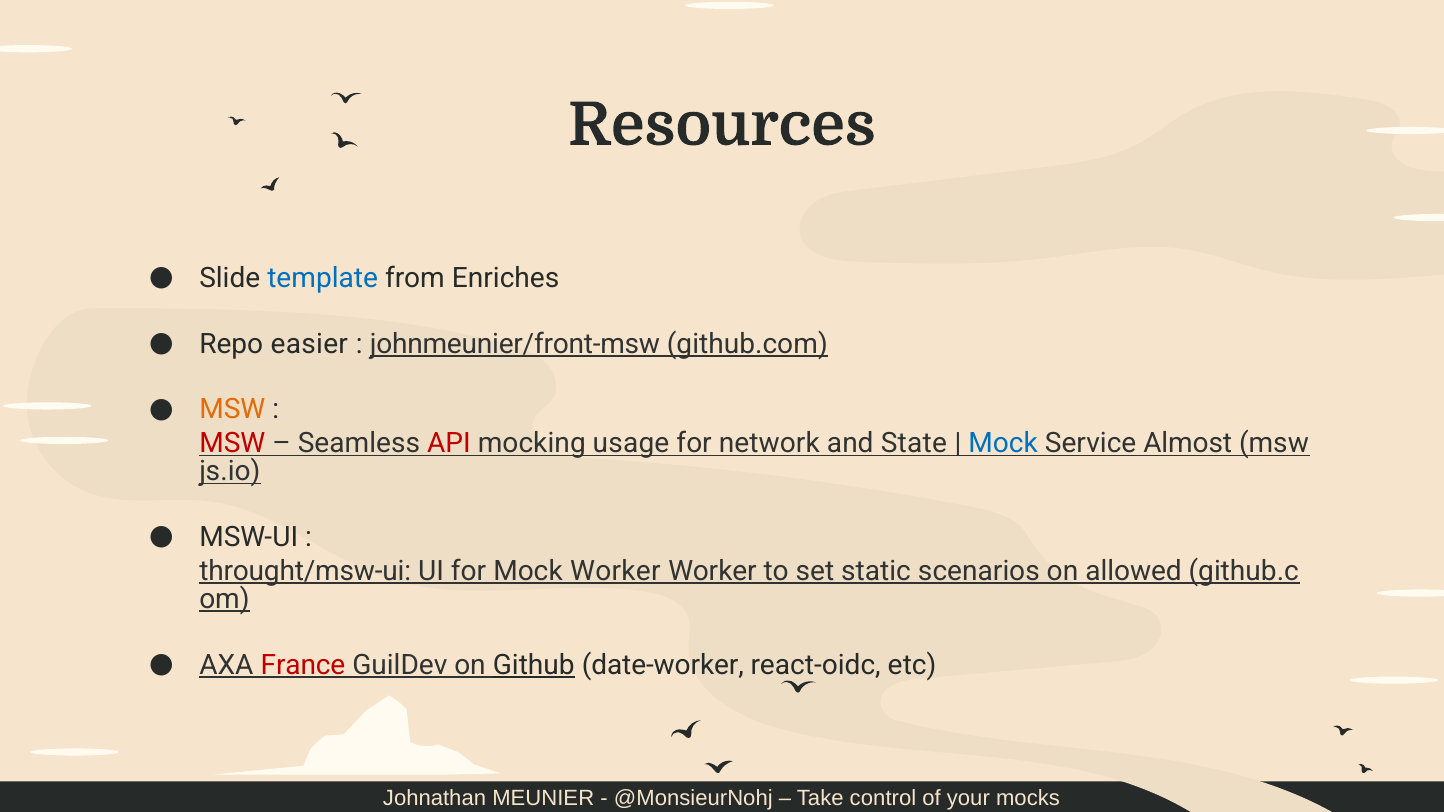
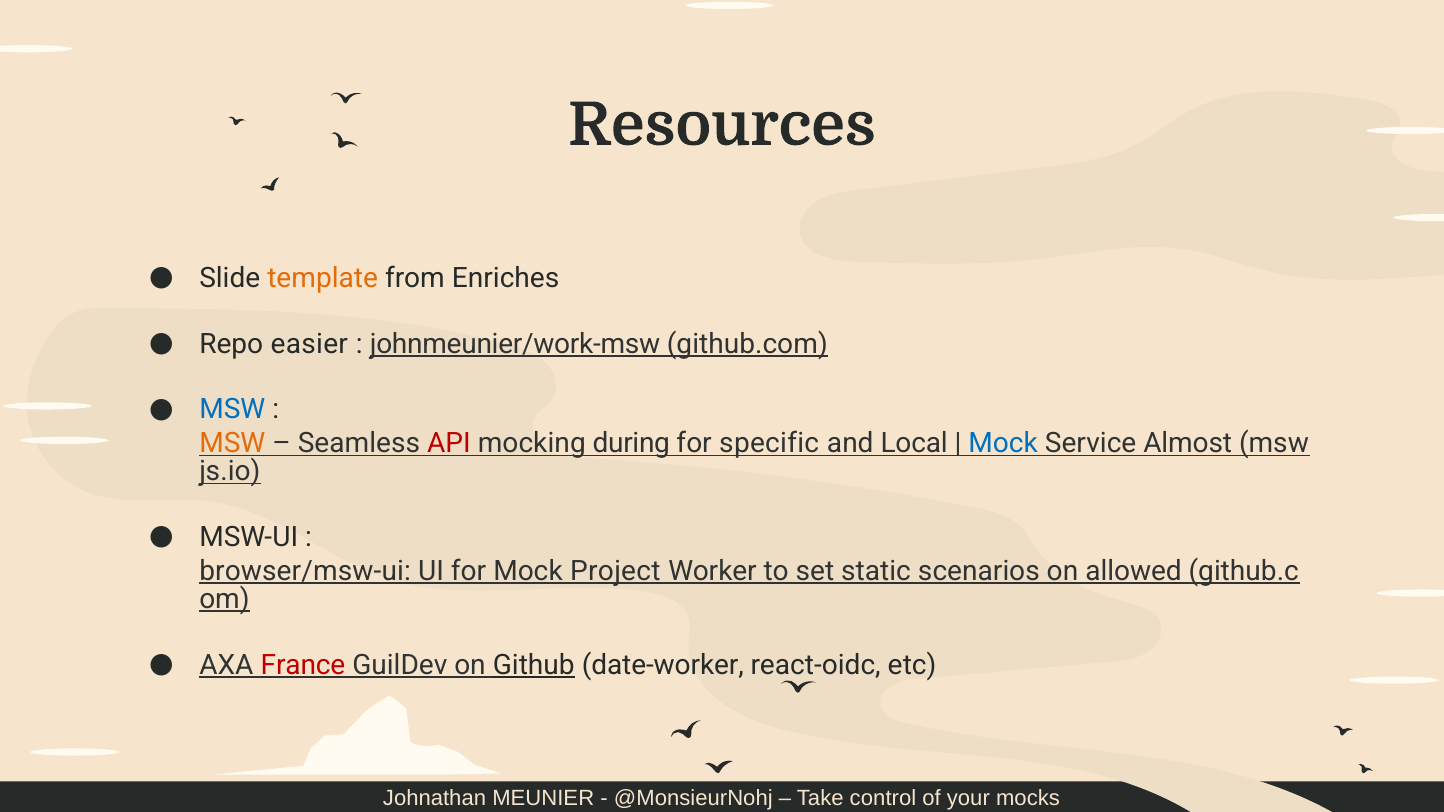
template colour: blue -> orange
johnmeunier/front-msw: johnmeunier/front-msw -> johnmeunier/work-msw
MSW at (232, 410) colour: orange -> blue
MSW at (232, 444) colour: red -> orange
usage: usage -> during
network: network -> specific
State: State -> Local
throught/msw-ui: throught/msw-ui -> browser/msw-ui
Mock Worker: Worker -> Project
